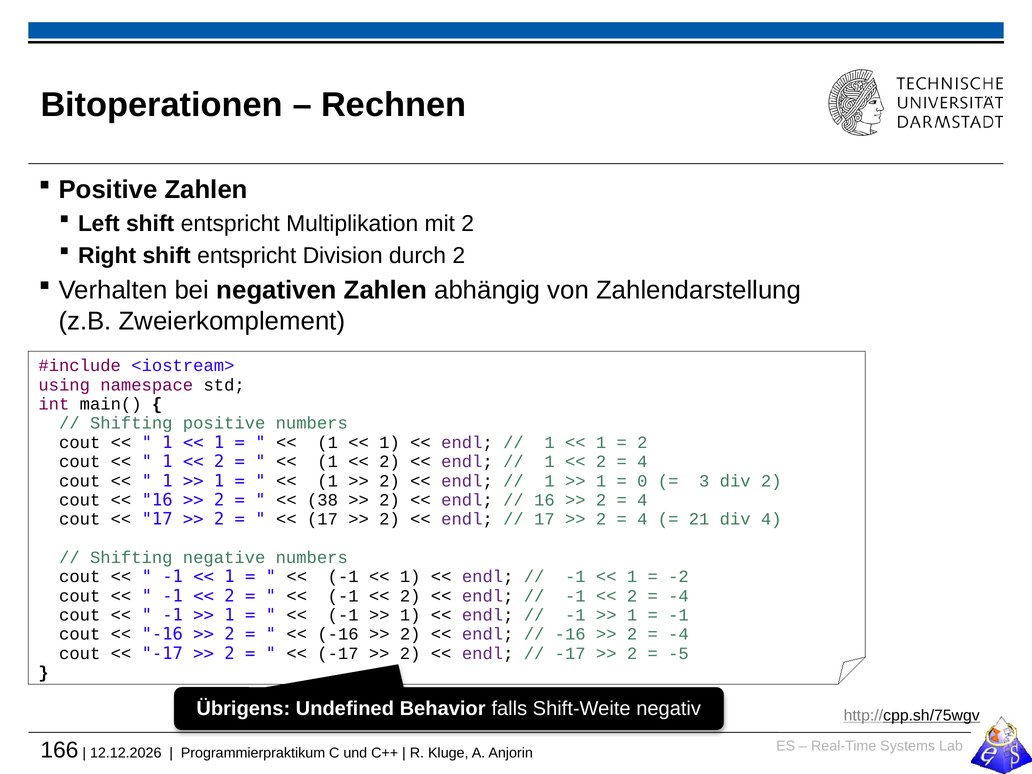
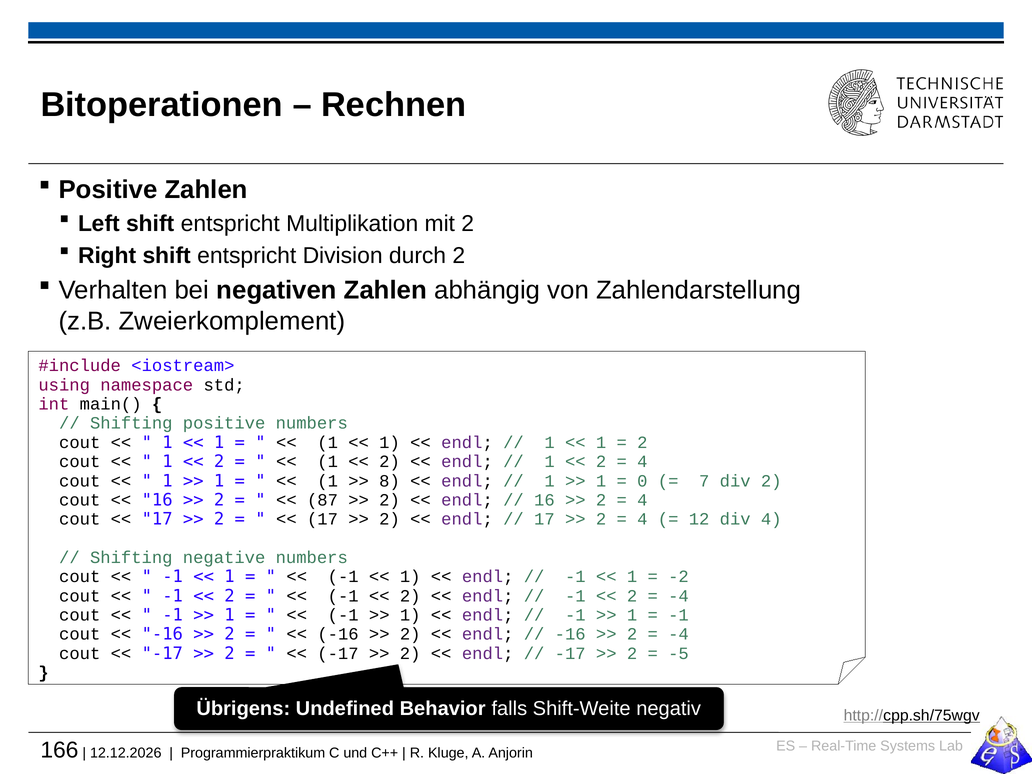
2 at (390, 481): 2 -> 8
3: 3 -> 7
38: 38 -> 87
21: 21 -> 12
